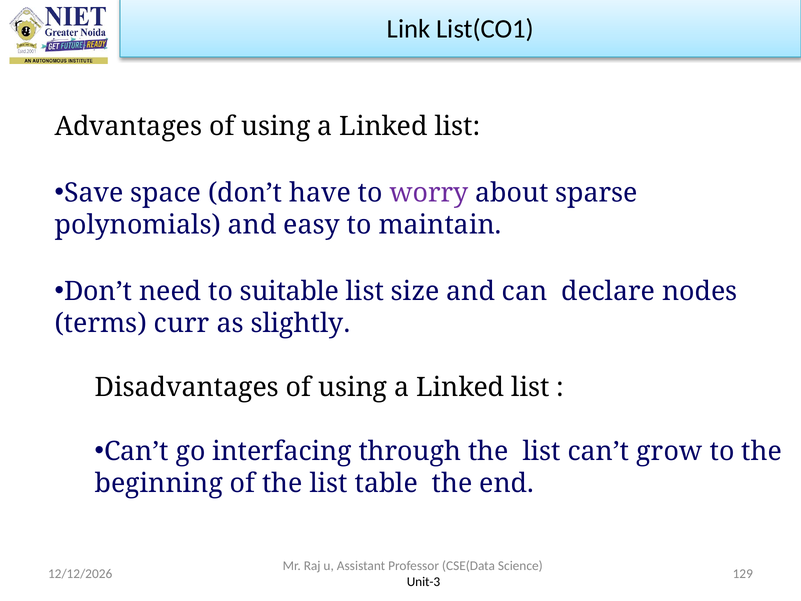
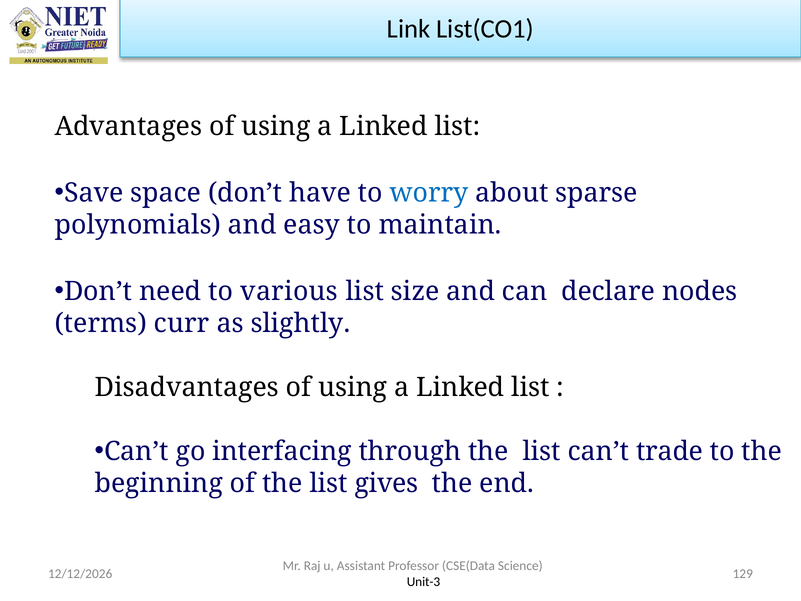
worry colour: purple -> blue
suitable: suitable -> various
grow: grow -> trade
table: table -> gives
